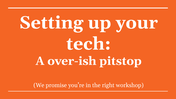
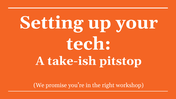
over-ish: over-ish -> take-ish
